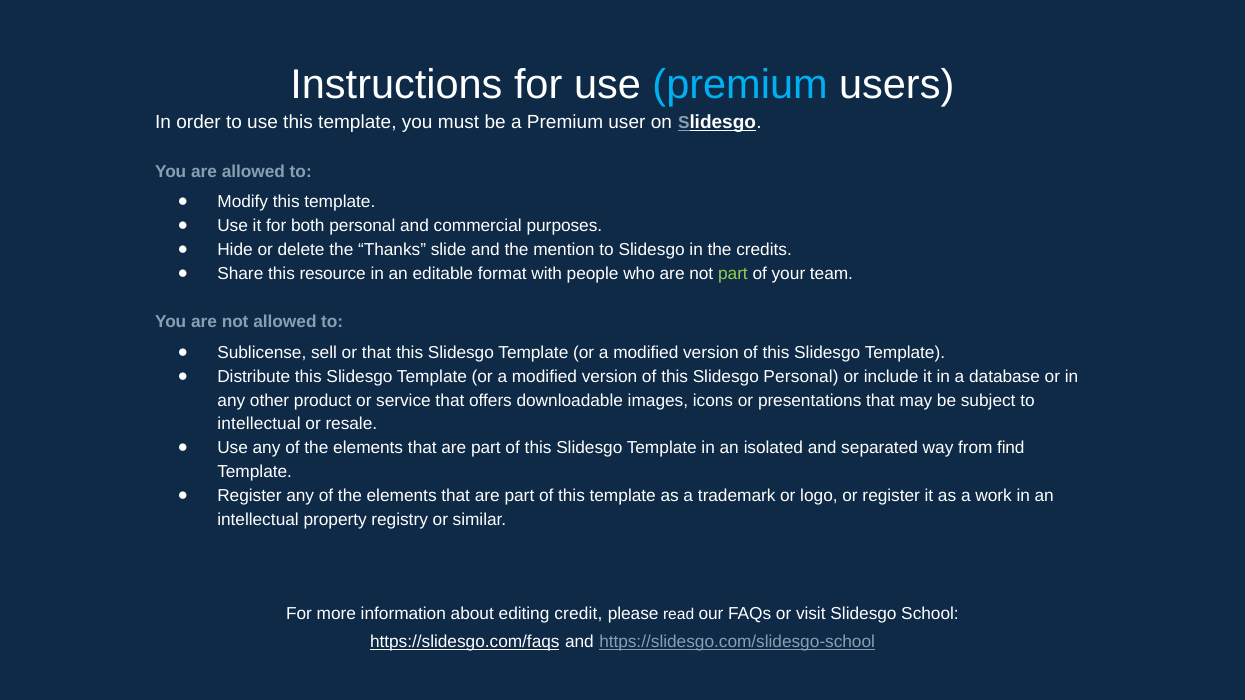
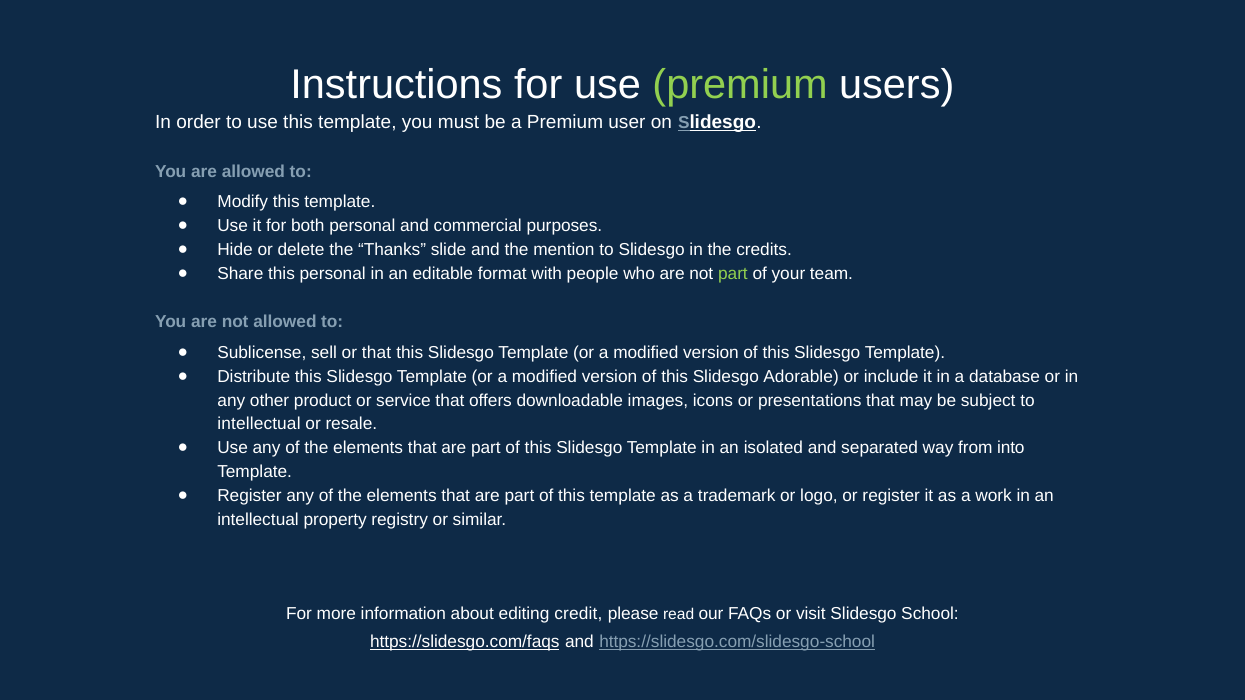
premium at (740, 84) colour: light blue -> light green
this resource: resource -> personal
Slidesgo Personal: Personal -> Adorable
find: find -> into
